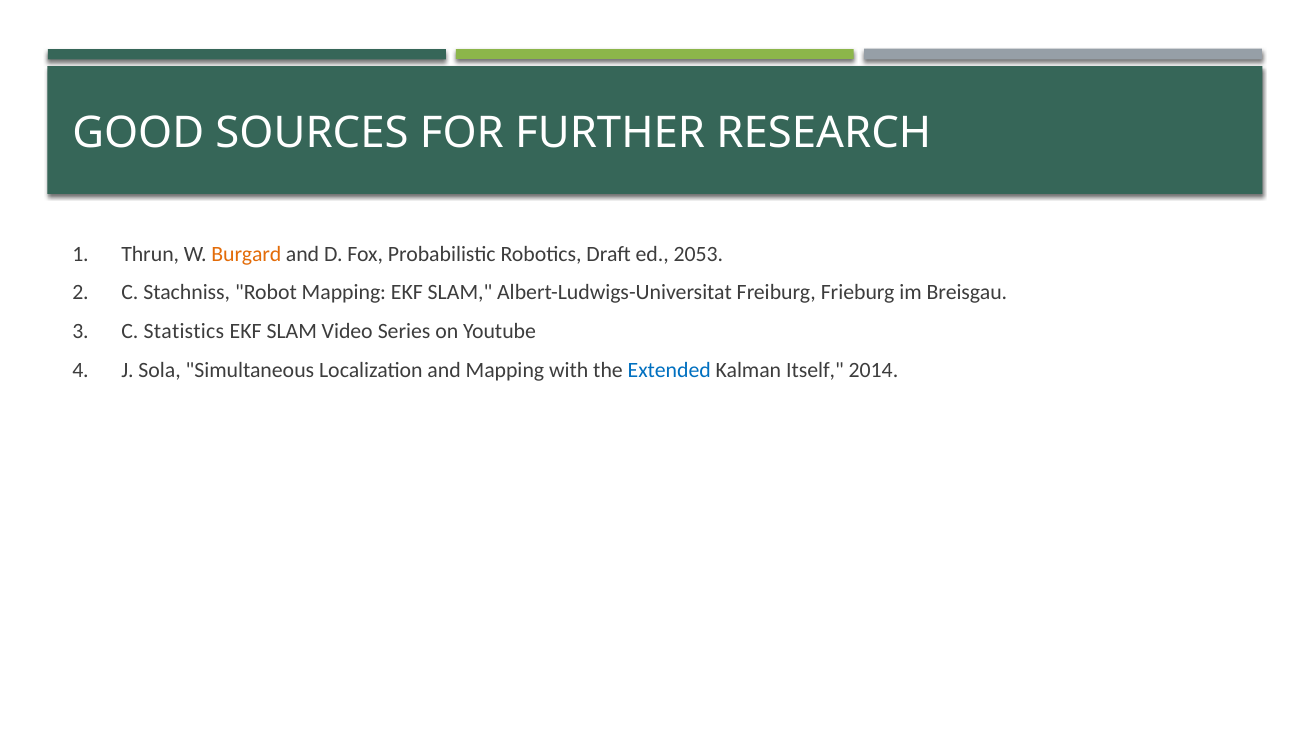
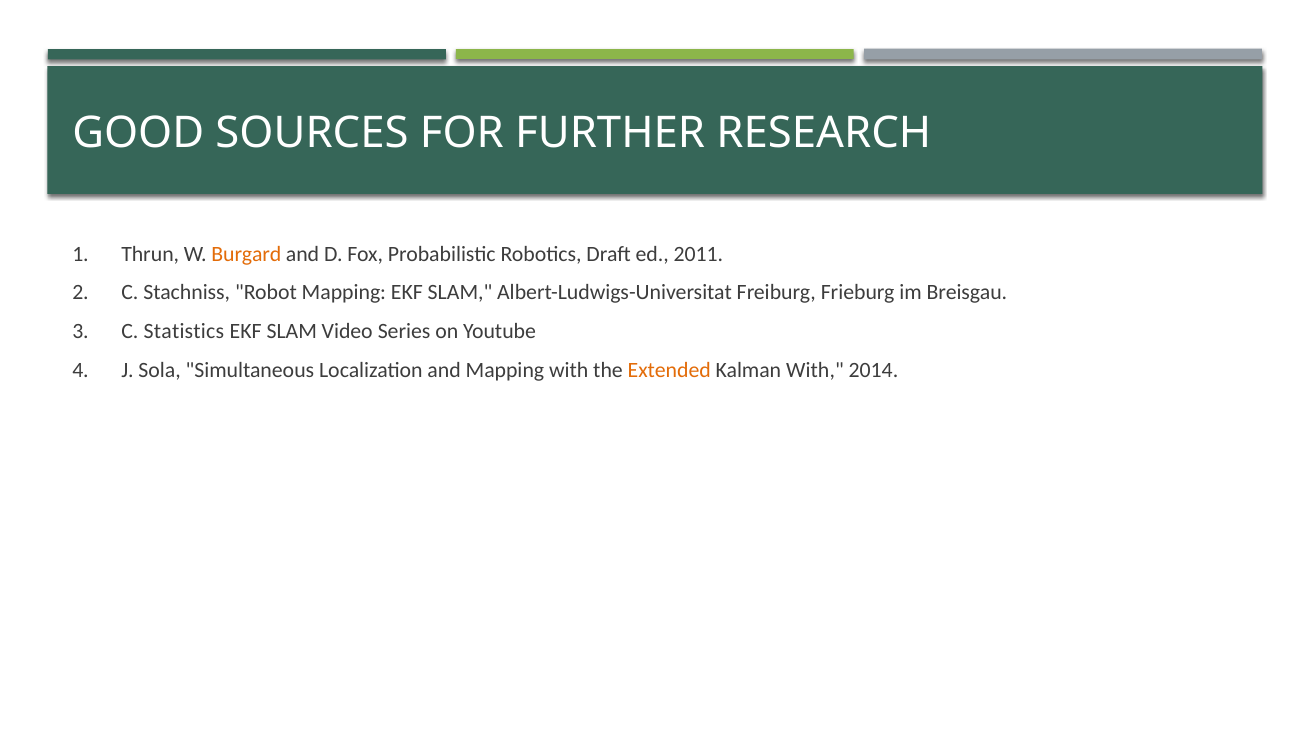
2053: 2053 -> 2011
Extended colour: blue -> orange
Kalman Itself: Itself -> With
